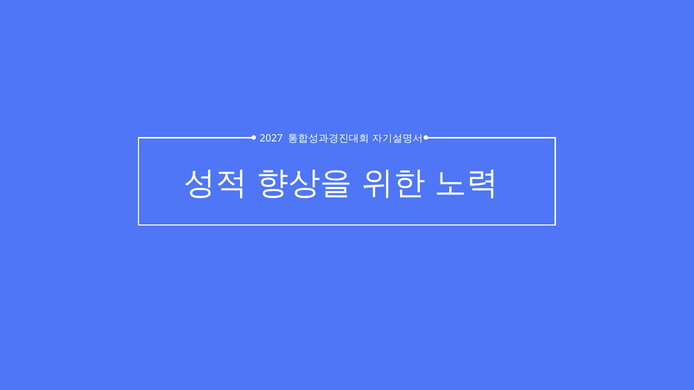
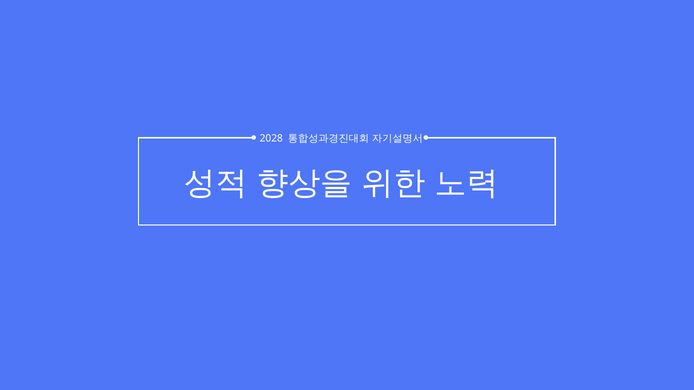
2027: 2027 -> 2028
